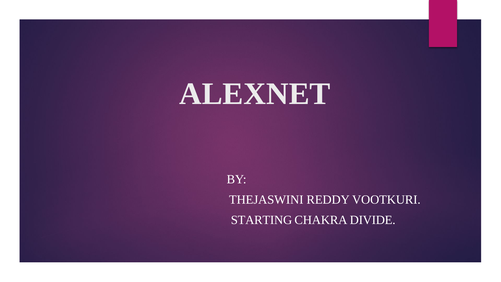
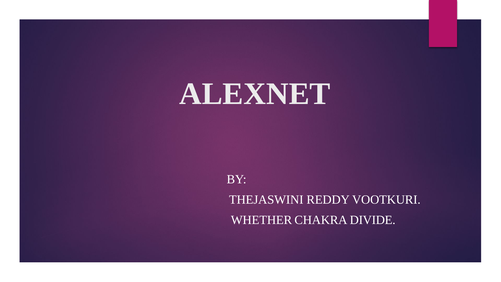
STARTING: STARTING -> WHETHER
